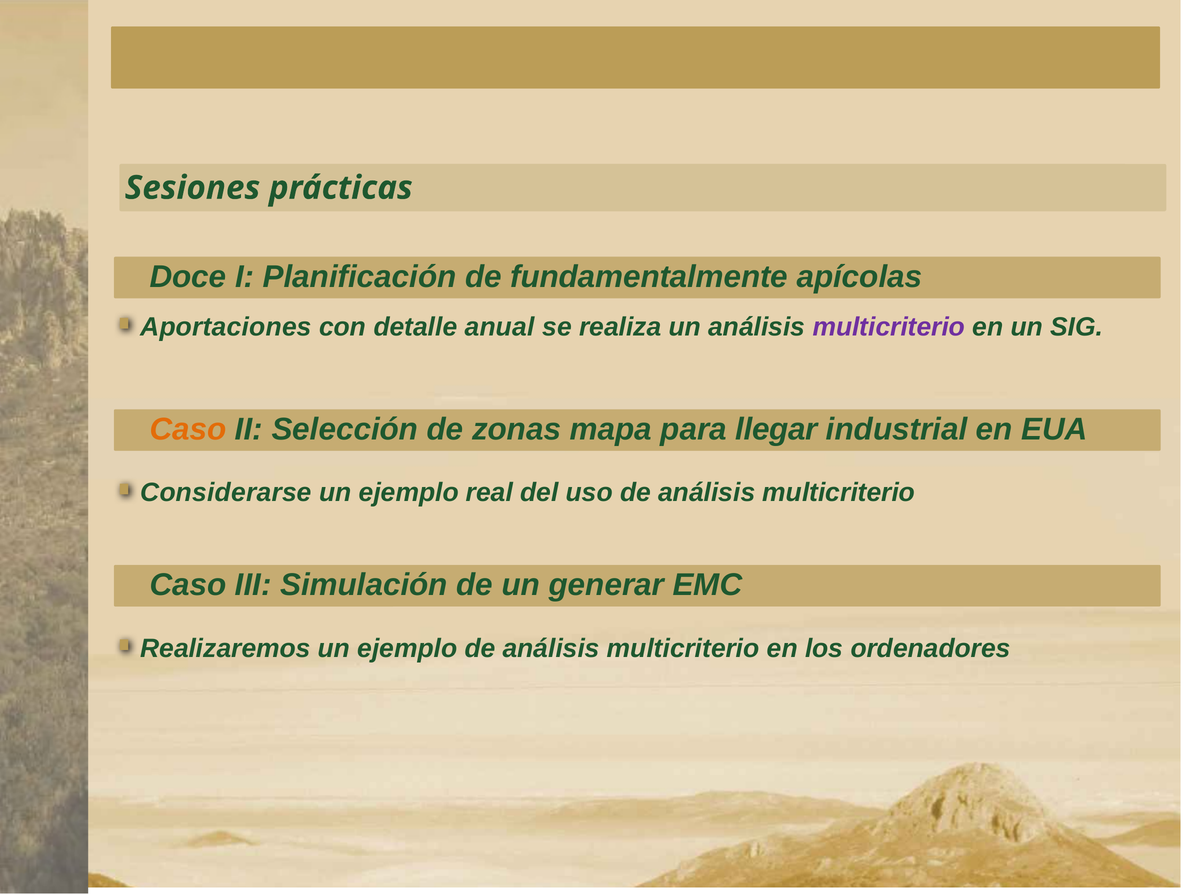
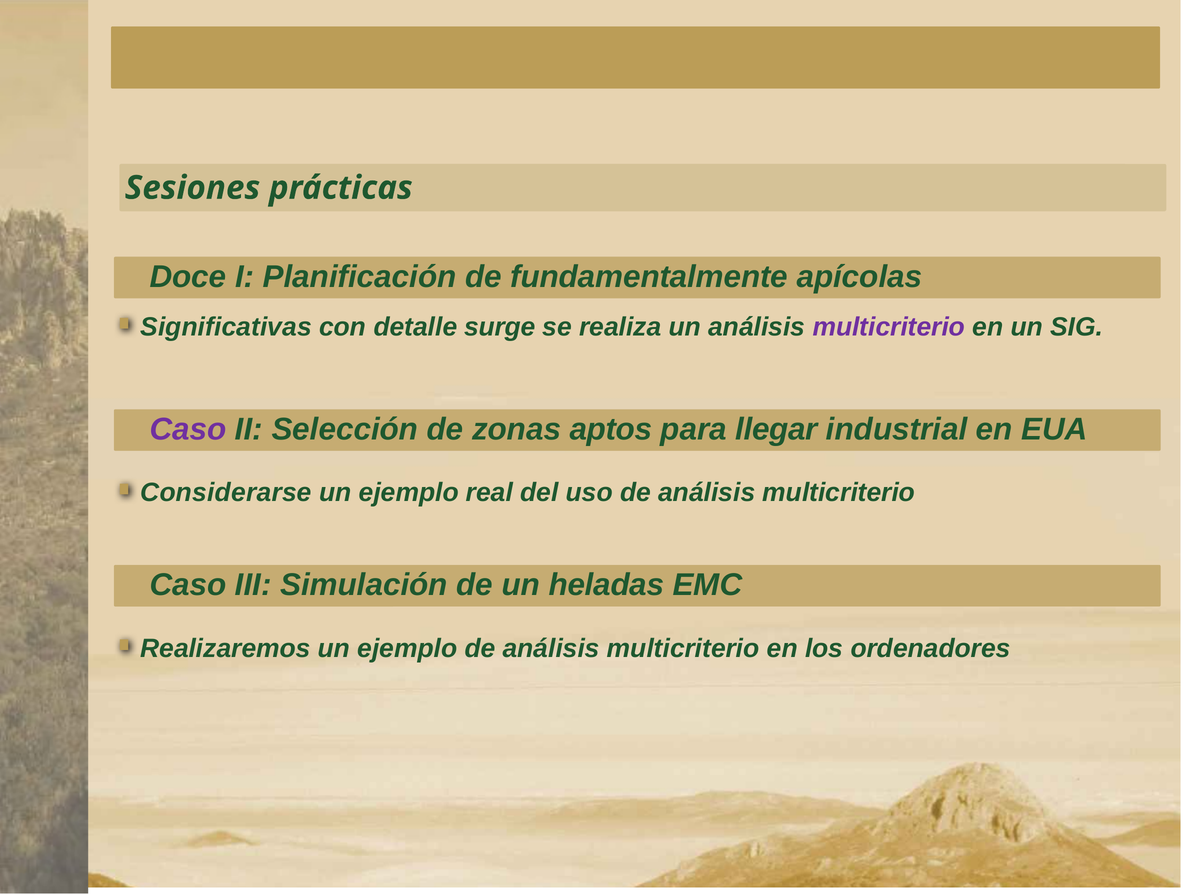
Aportaciones: Aportaciones -> Significativas
anual: anual -> surge
Caso at (188, 430) colour: orange -> purple
mapa: mapa -> aptos
generar: generar -> heladas
